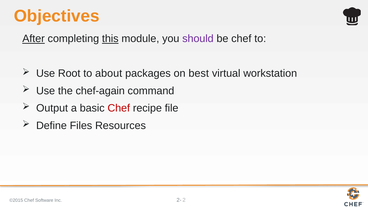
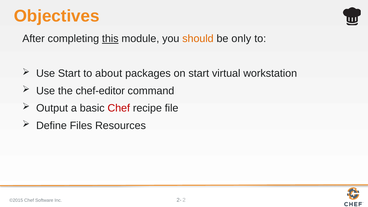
After underline: present -> none
should colour: purple -> orange
be chef: chef -> only
Use Root: Root -> Start
on best: best -> start
chef-again: chef-again -> chef-editor
